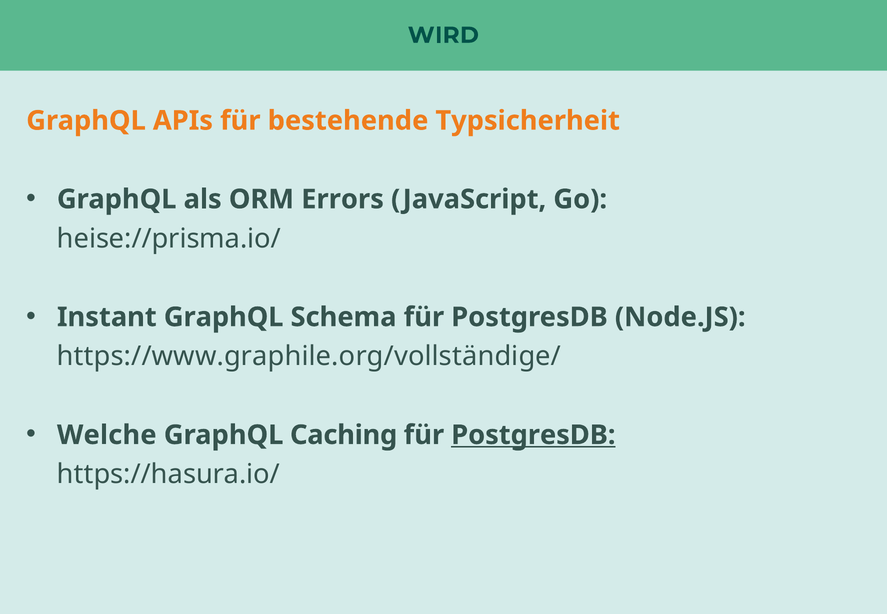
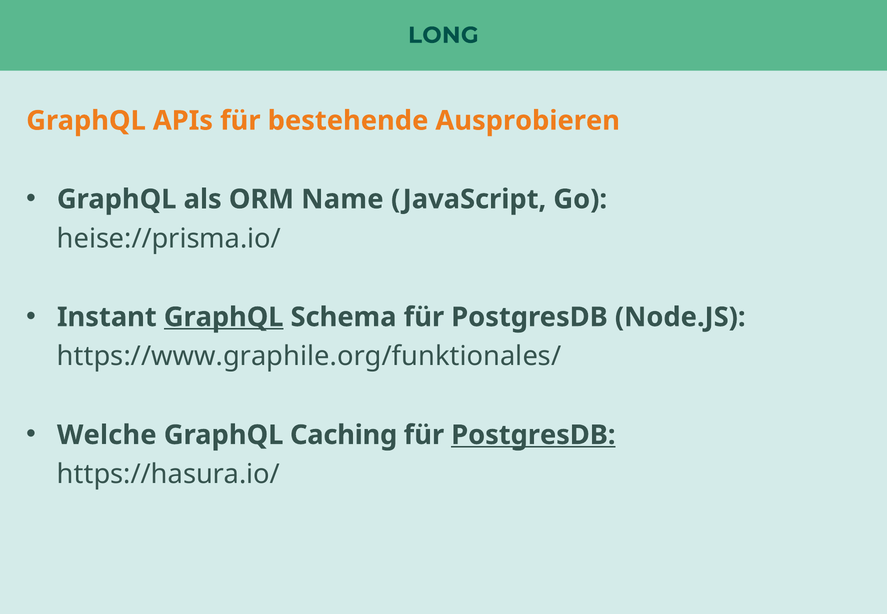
WIRD: WIRD -> LONG
Typsicherheit: Typsicherheit -> Ausprobieren
Errors: Errors -> Name
GraphQL at (224, 317) underline: none -> present
https://www.graphile.org/vollständige/: https://www.graphile.org/vollständige/ -> https://www.graphile.org/funktionales/
